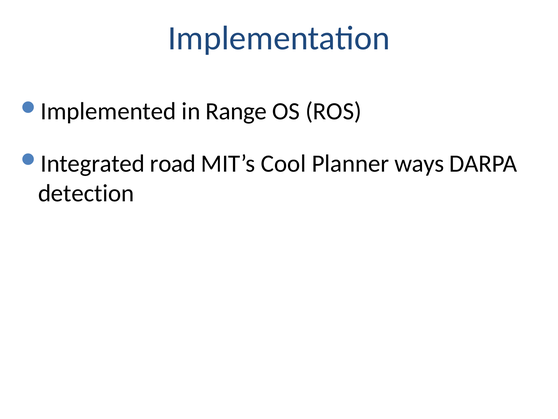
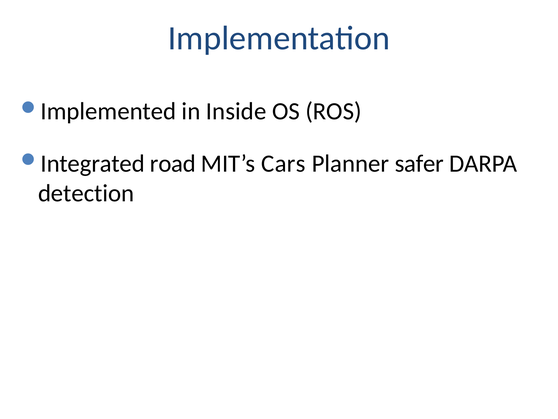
Range: Range -> Inside
Cool: Cool -> Cars
ways: ways -> safer
